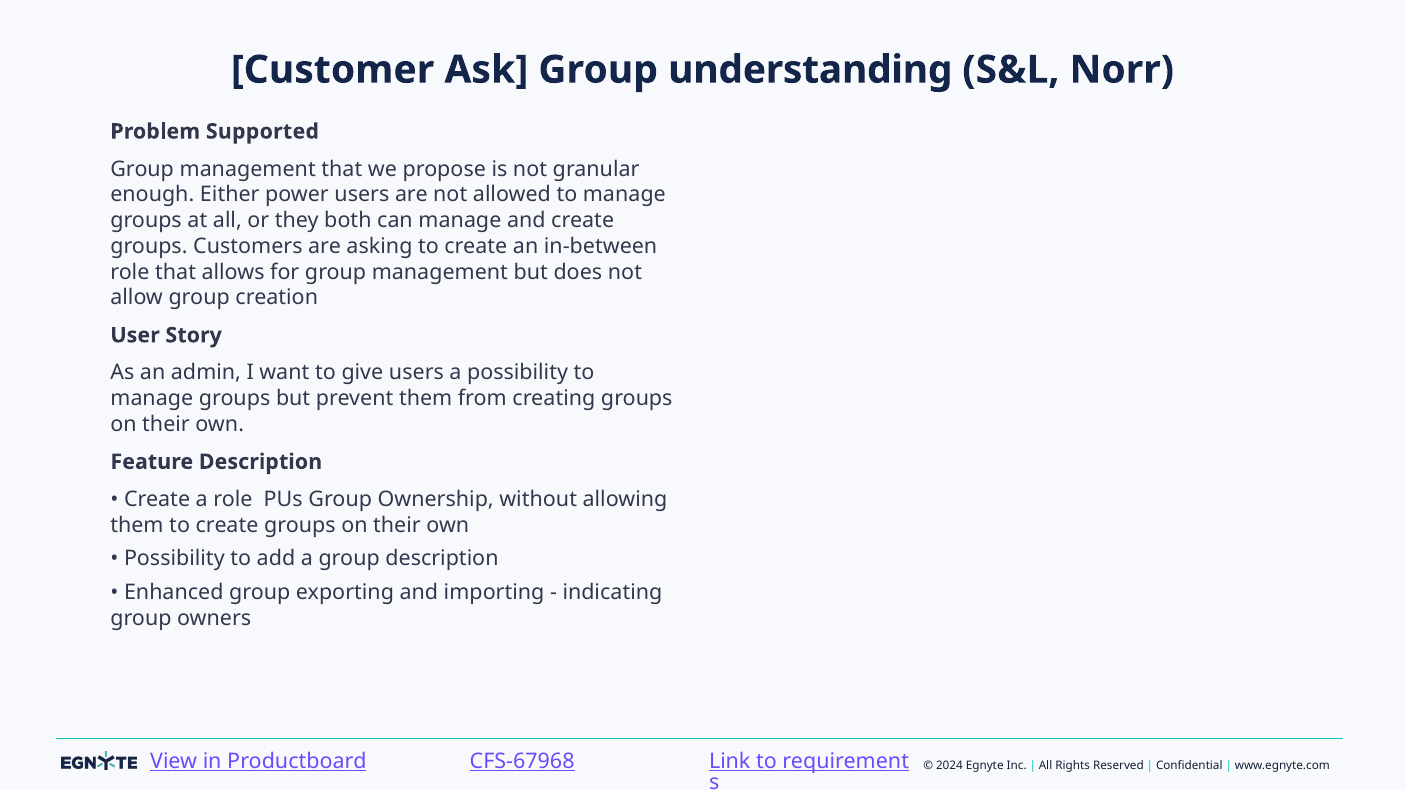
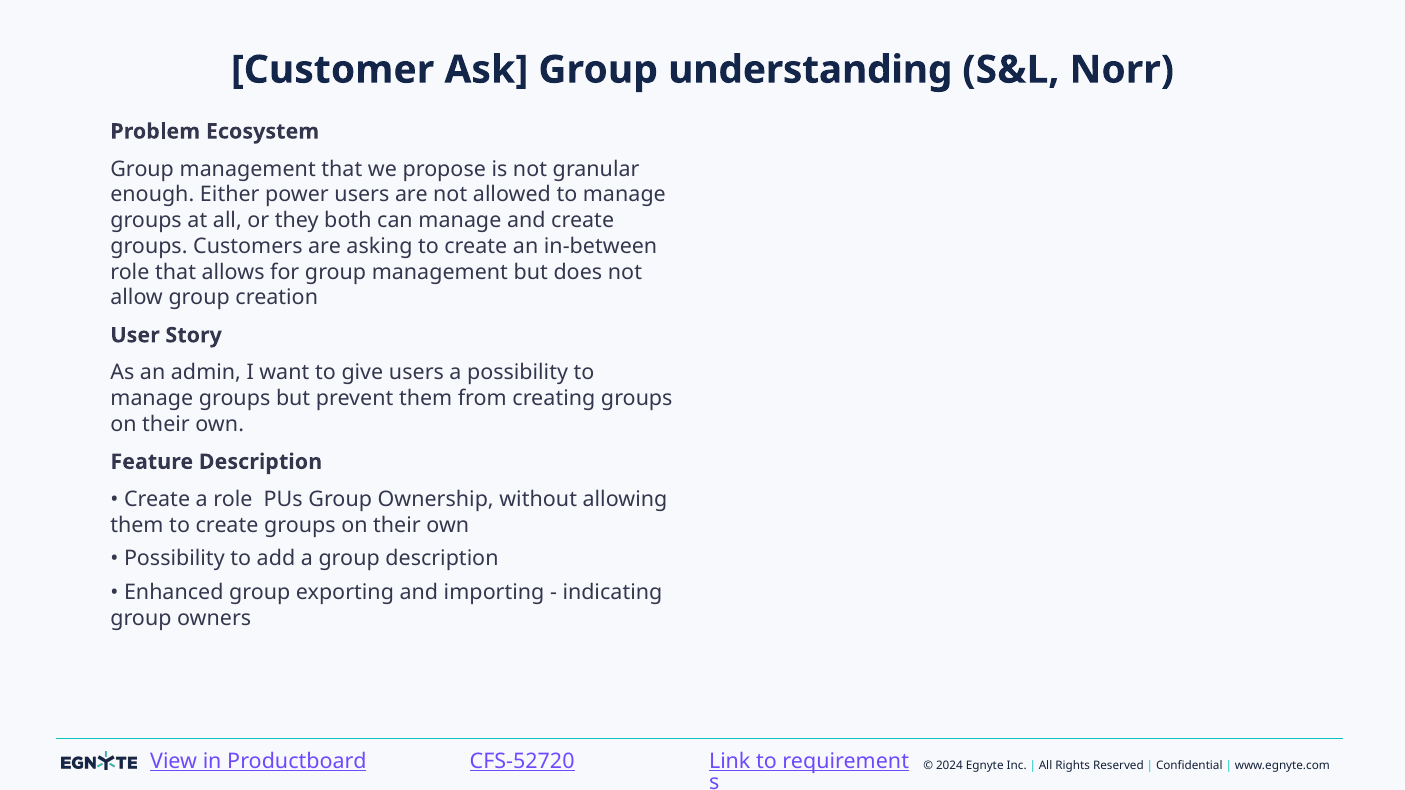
Supported: Supported -> Ecosystem
CFS-67968: CFS-67968 -> CFS-52720
